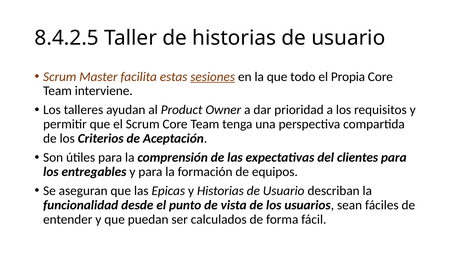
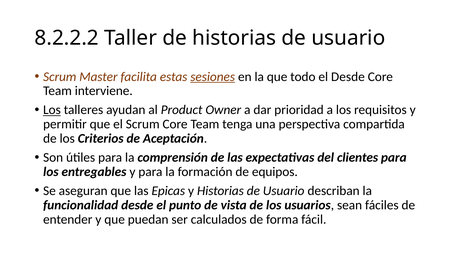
8.4.2.5: 8.4.2.5 -> 8.2.2.2
el Propia: Propia -> Desde
Los at (52, 110) underline: none -> present
